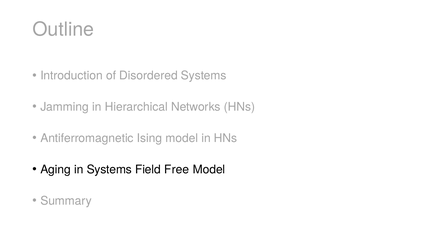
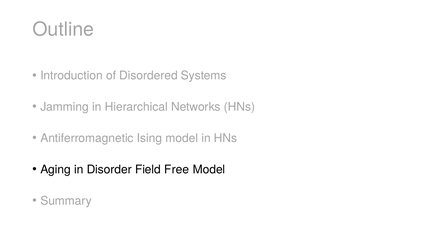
in Systems: Systems -> Disorder
